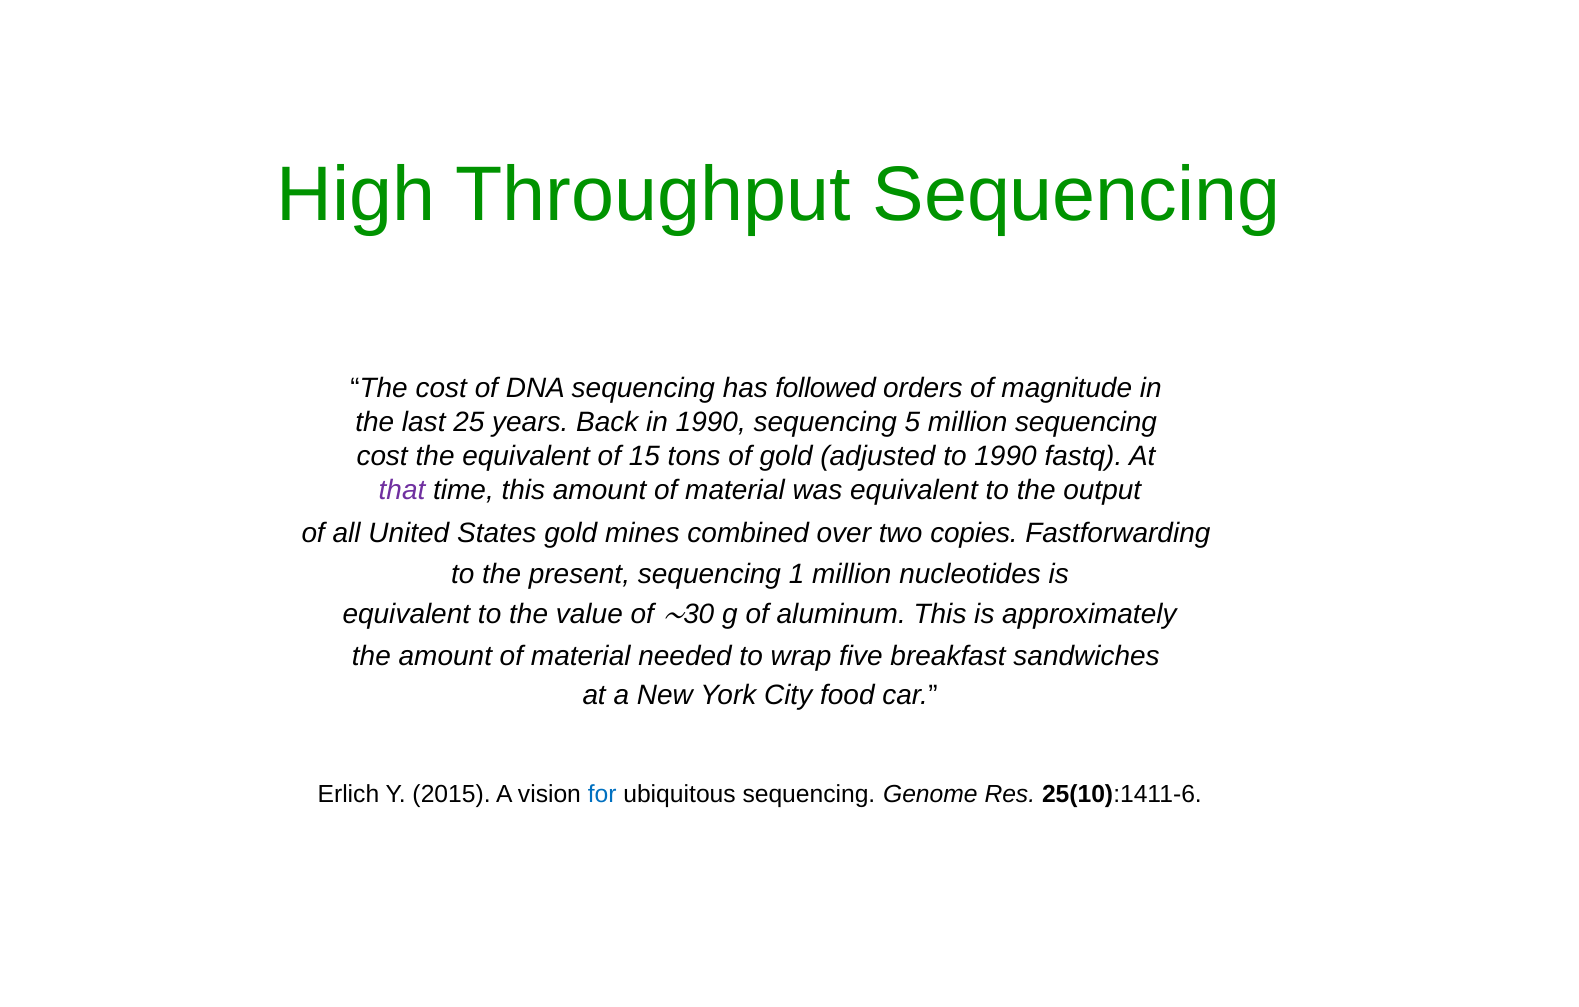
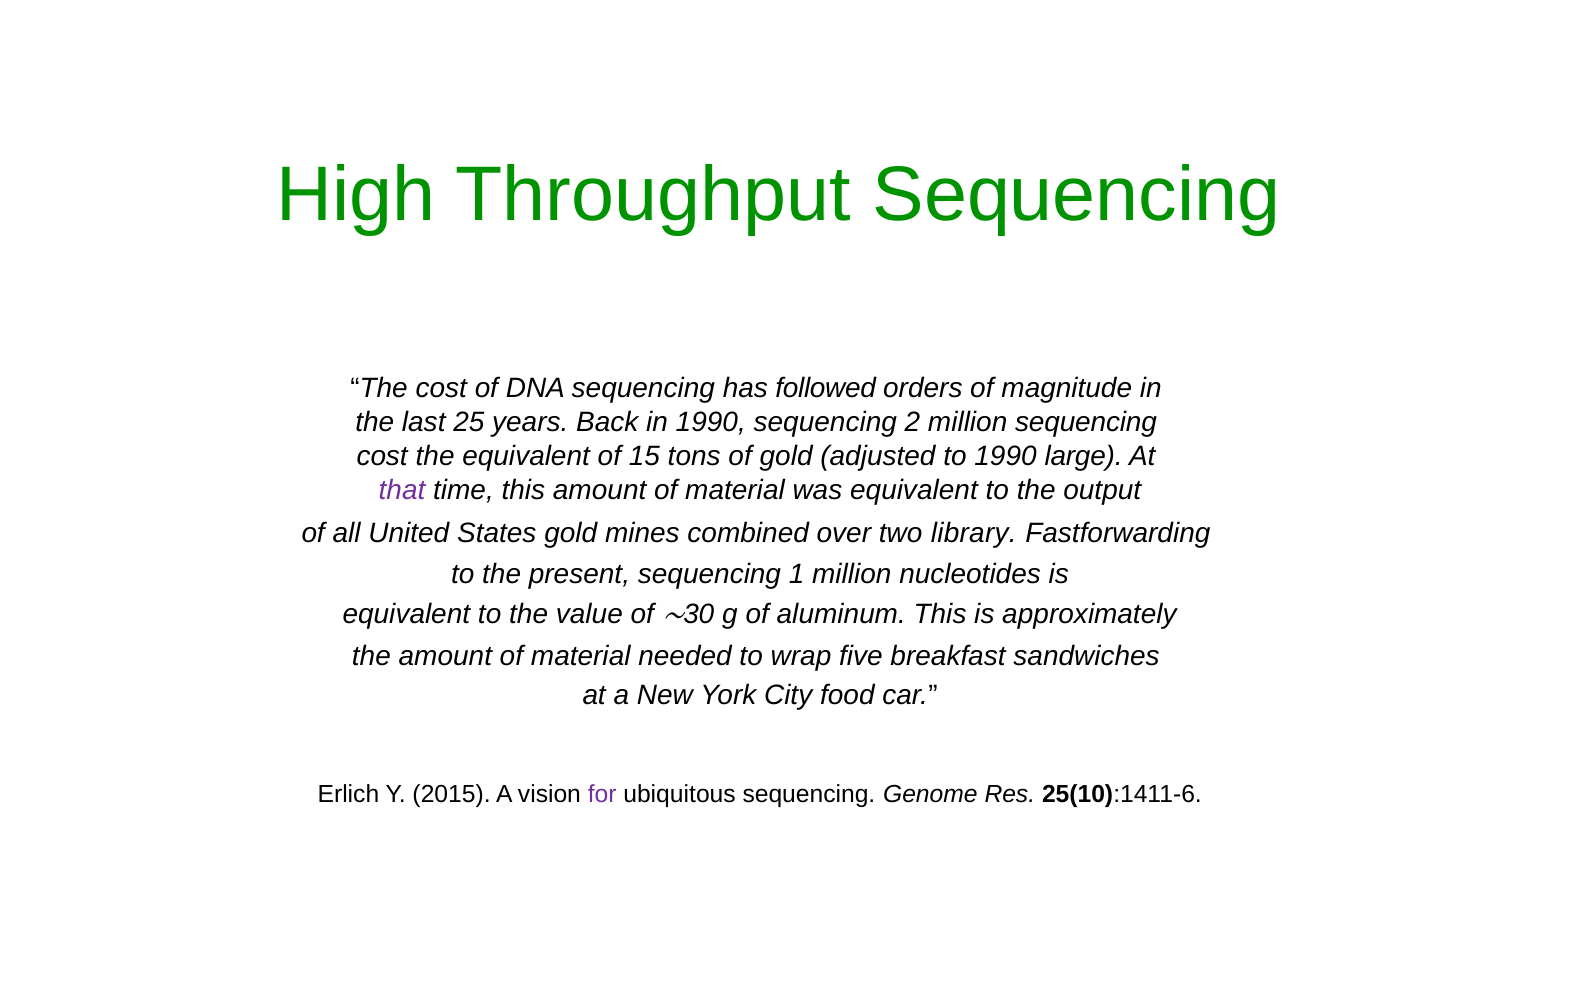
5: 5 -> 2
fastq: fastq -> large
copies: copies -> library
for colour: blue -> purple
